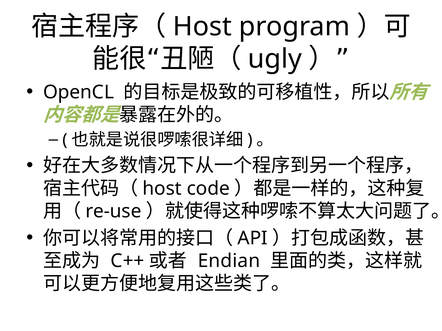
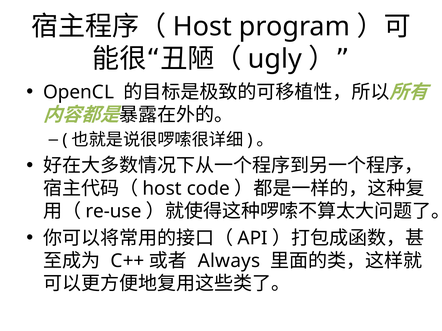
Endian: Endian -> Always
